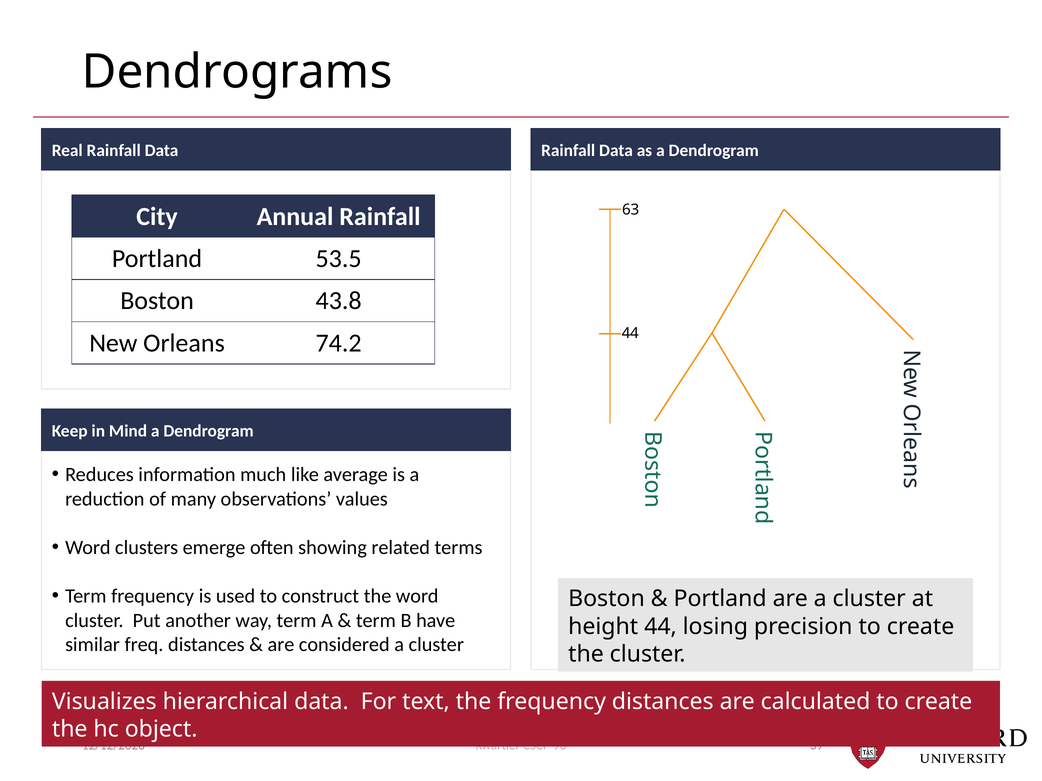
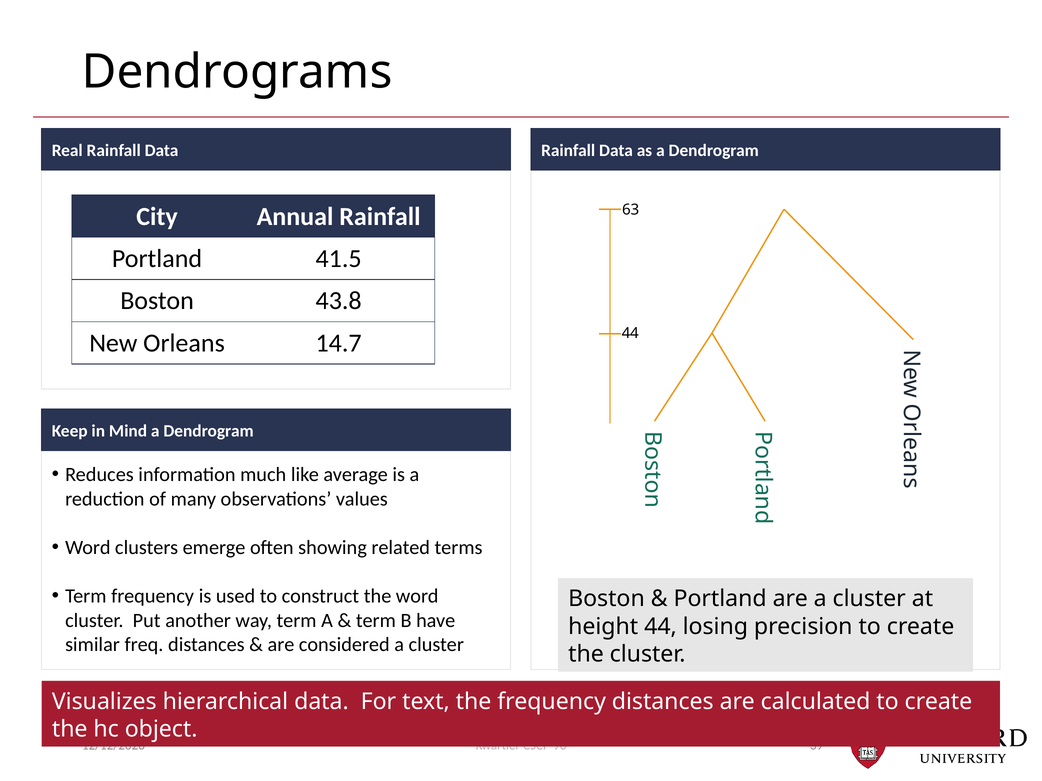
53.5: 53.5 -> 41.5
74.2: 74.2 -> 14.7
